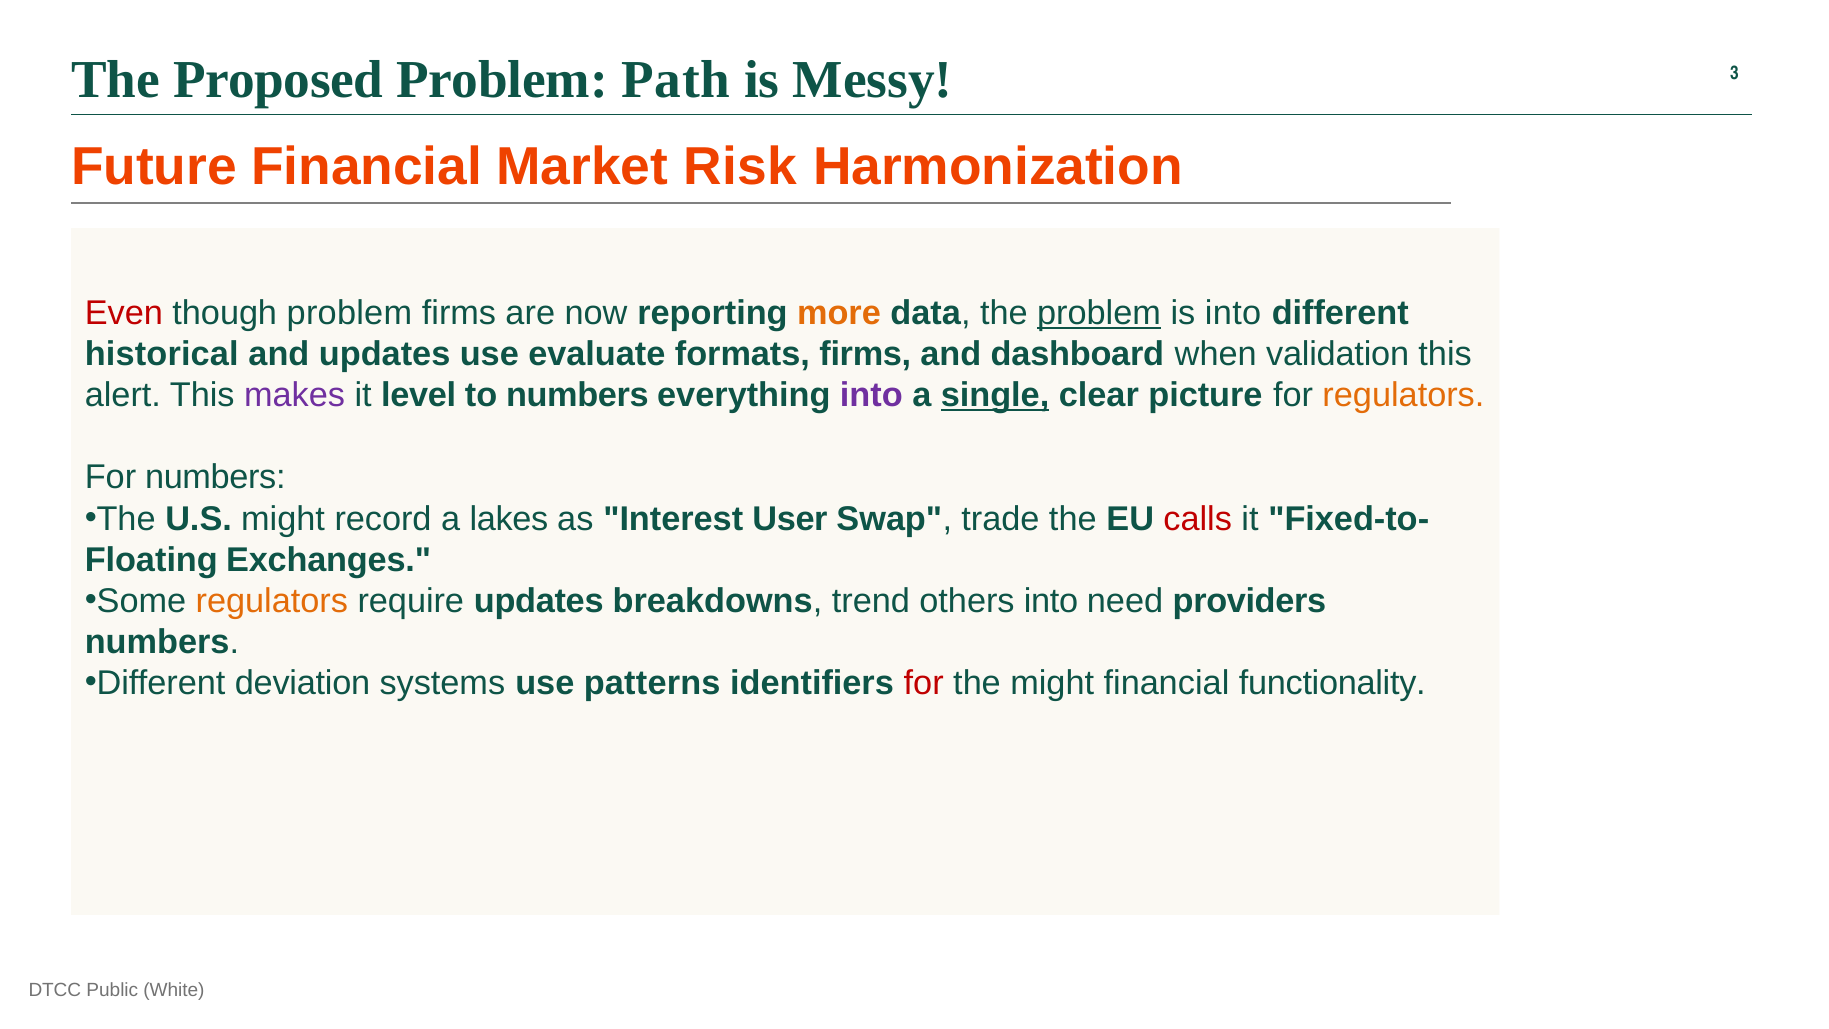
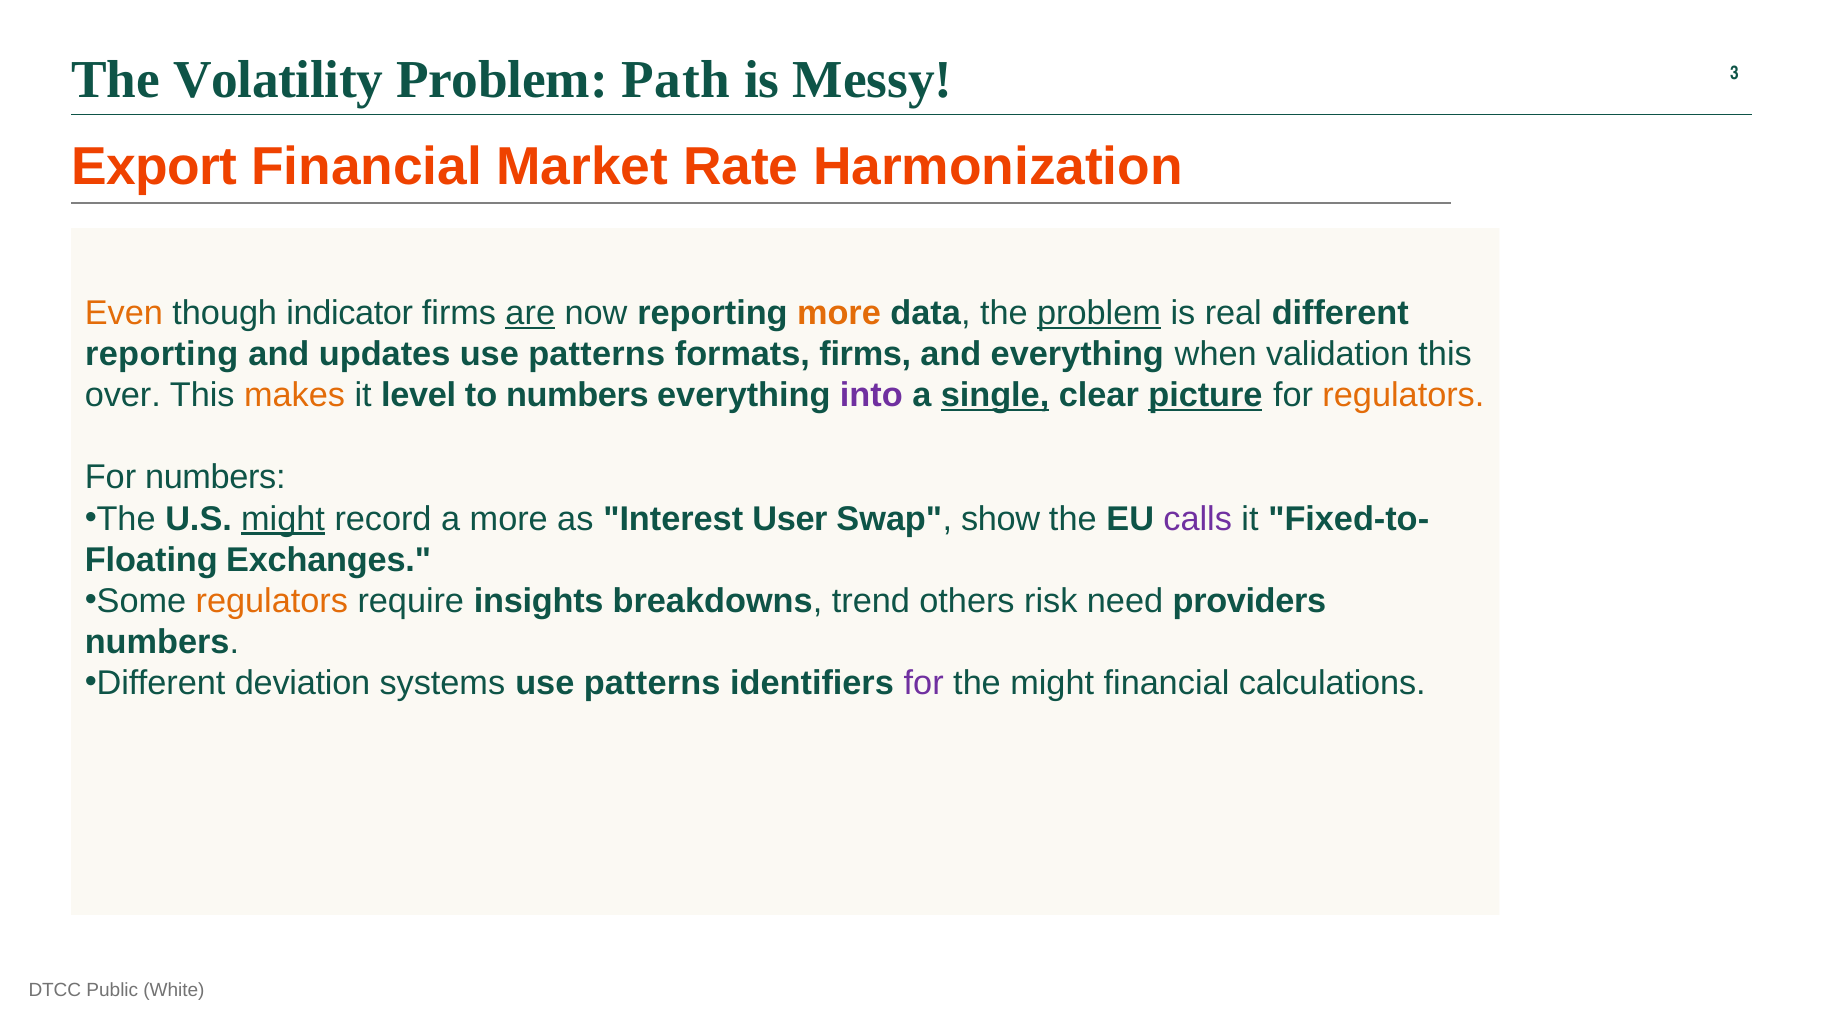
Proposed: Proposed -> Volatility
Future: Future -> Export
Risk: Risk -> Rate
Even colour: red -> orange
though problem: problem -> indicator
are underline: none -> present
is into: into -> real
historical at (162, 354): historical -> reporting
evaluate at (597, 354): evaluate -> patterns
and dashboard: dashboard -> everything
alert: alert -> over
makes colour: purple -> orange
picture underline: none -> present
might at (283, 519) underline: none -> present
a lakes: lakes -> more
trade: trade -> show
calls colour: red -> purple
require updates: updates -> insights
others into: into -> risk
for at (924, 683) colour: red -> purple
functionality: functionality -> calculations
